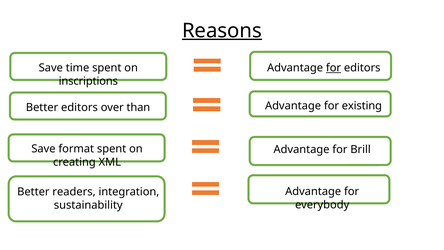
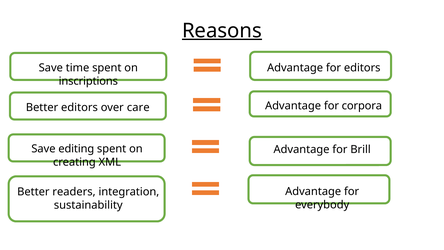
for at (334, 68) underline: present -> none
than: than -> care
existing: existing -> corpora
format: format -> editing
